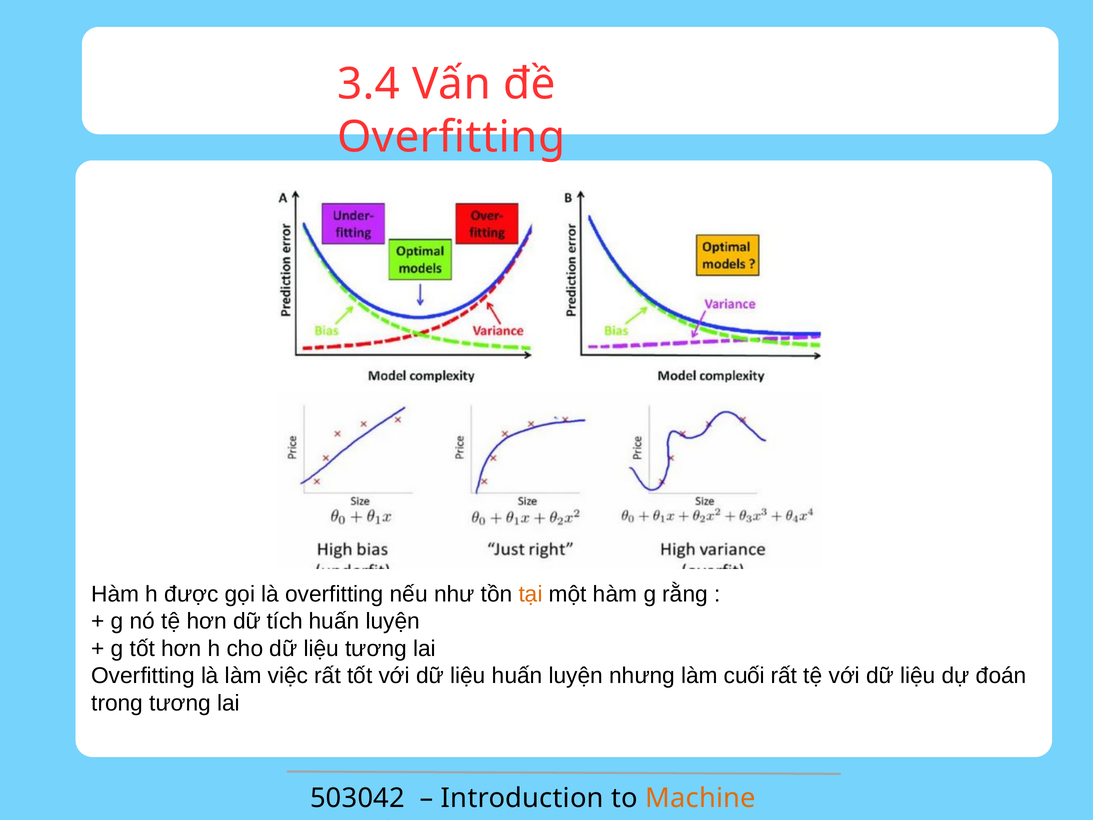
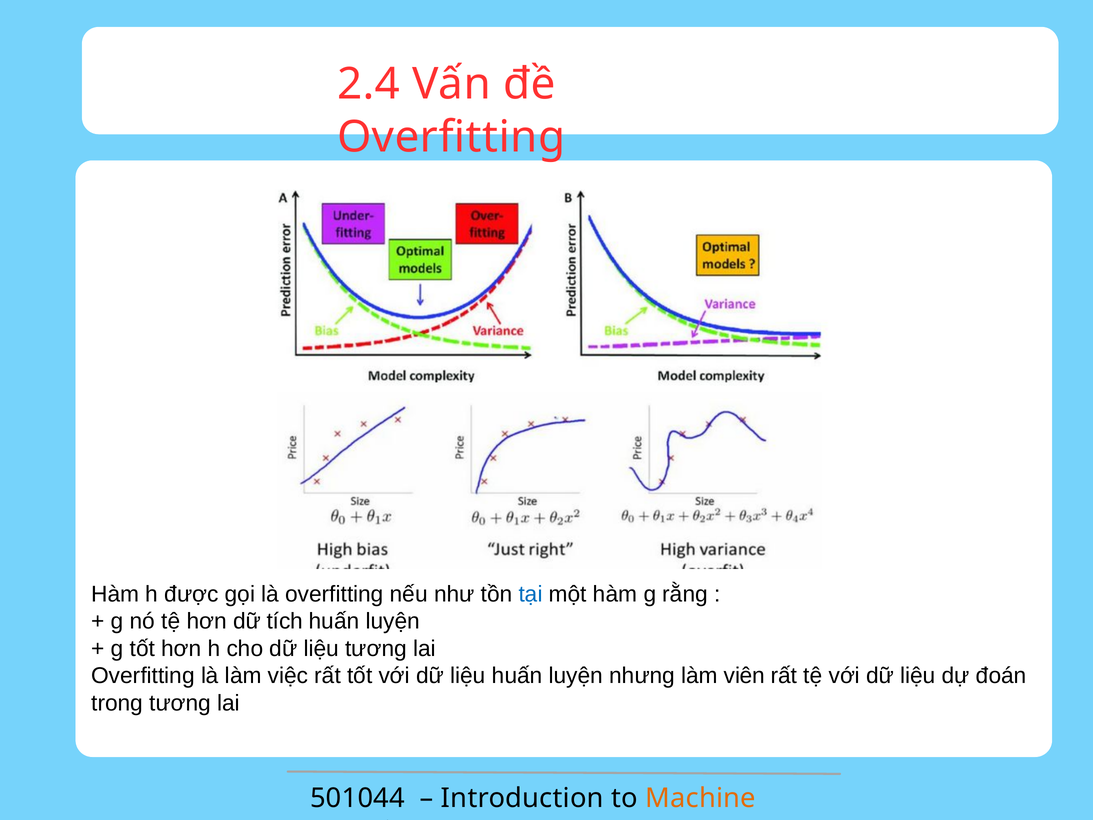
3.4: 3.4 -> 2.4
tại colour: orange -> blue
cuối: cuối -> viên
503042: 503042 -> 501044
